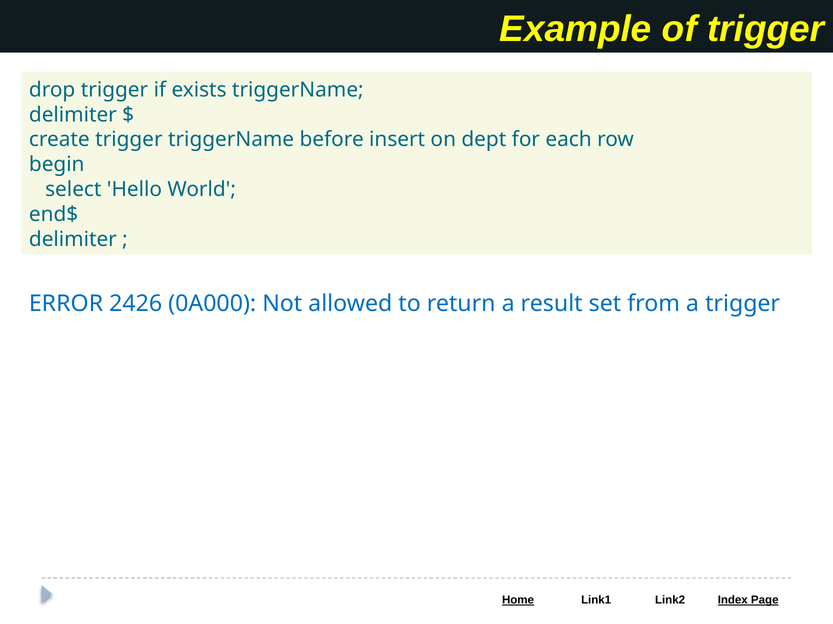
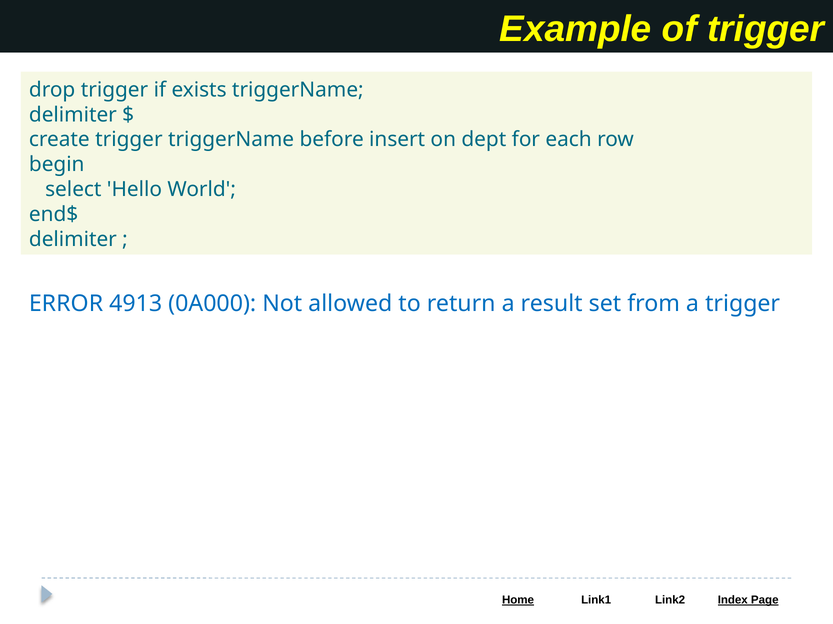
2426: 2426 -> 4913
